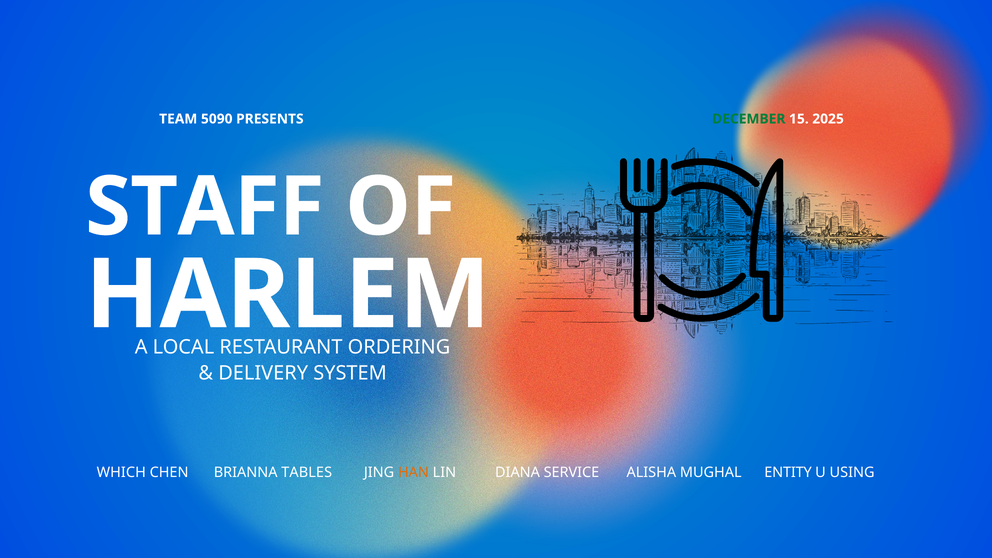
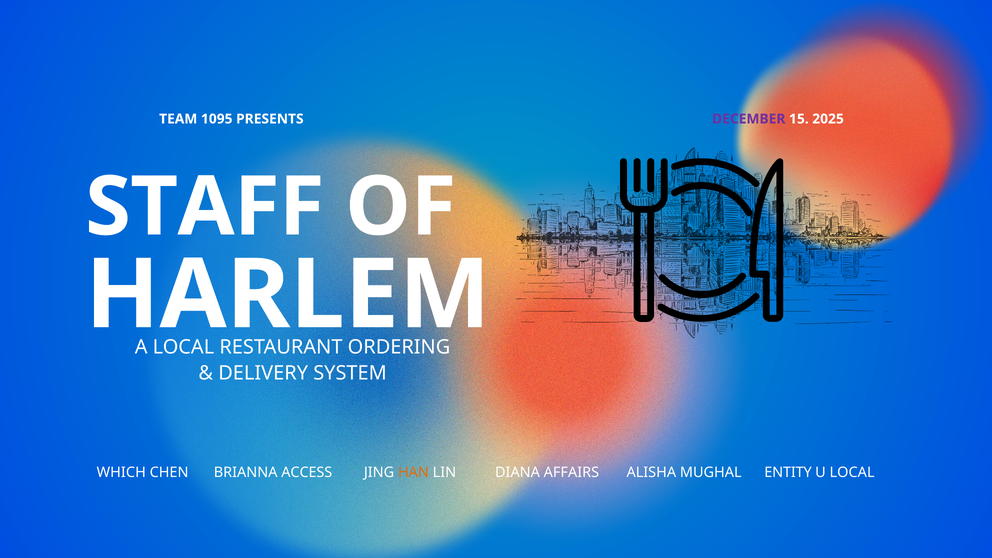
5090: 5090 -> 1095
DECEMBER colour: green -> purple
TABLES: TABLES -> ACCESS
SERVICE: SERVICE -> AFFAIRS
U USING: USING -> LOCAL
